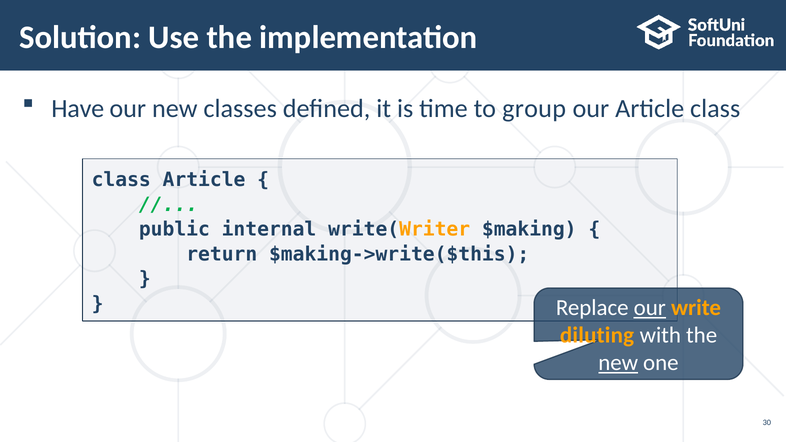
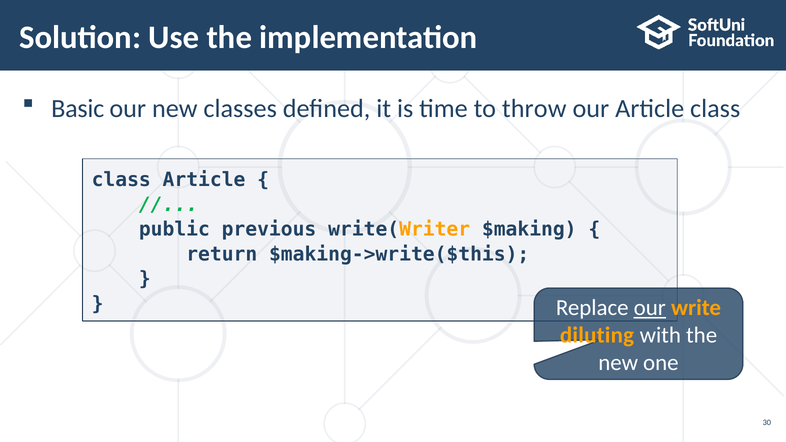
Have: Have -> Basic
group: group -> throw
internal: internal -> previous
new at (618, 363) underline: present -> none
